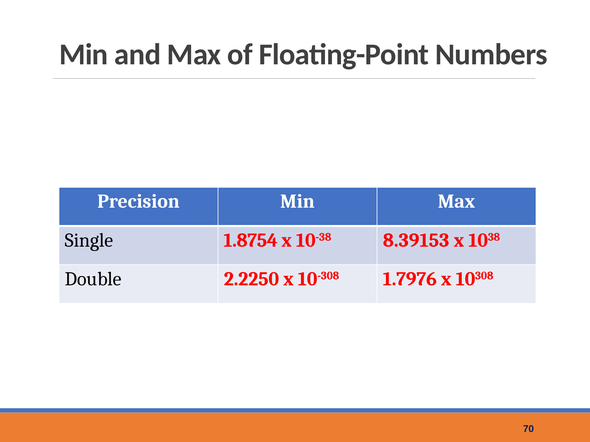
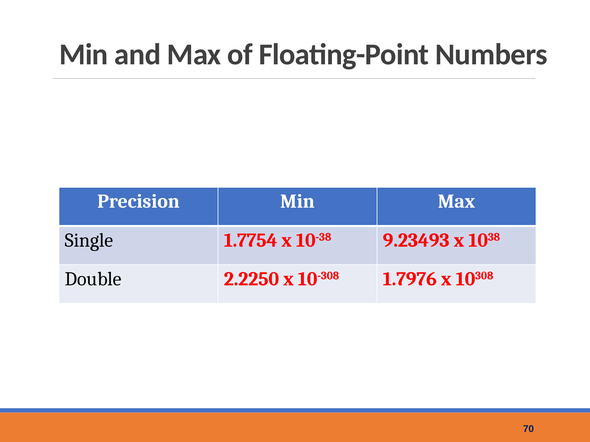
1.8754: 1.8754 -> 1.7754
8.39153: 8.39153 -> 9.23493
